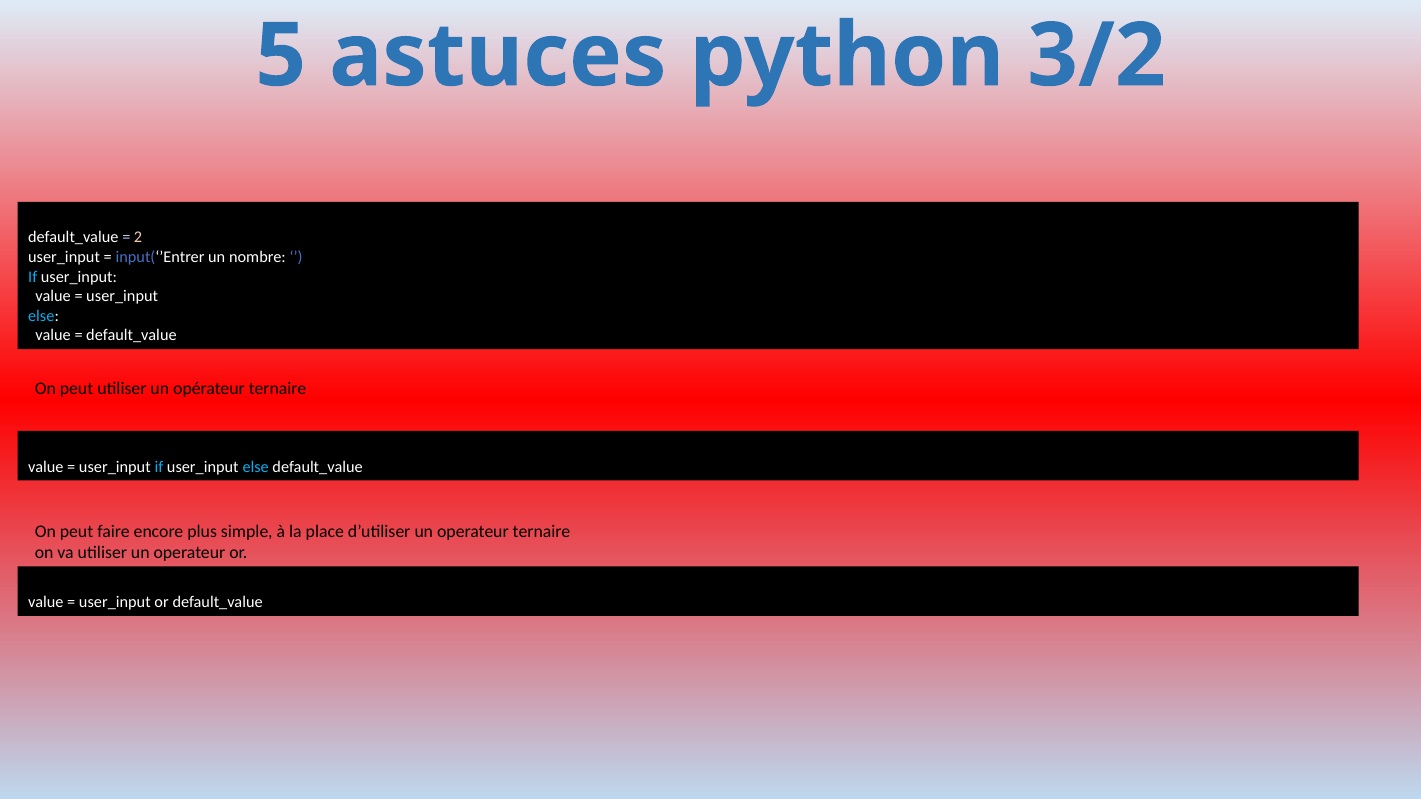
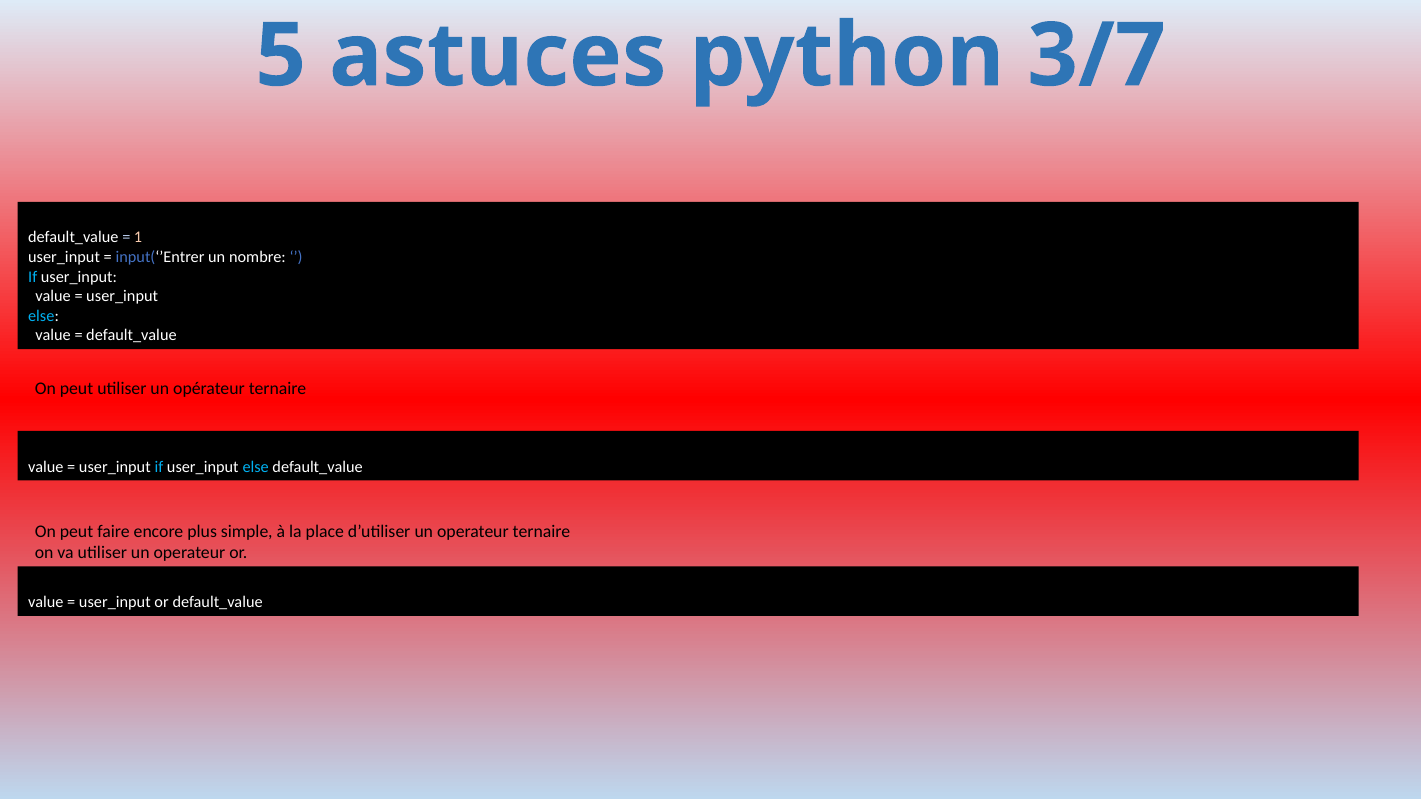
3/2: 3/2 -> 3/7
2: 2 -> 1
